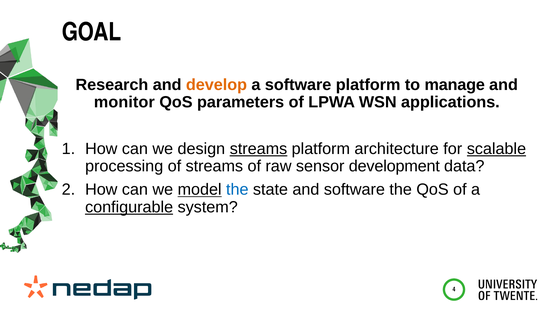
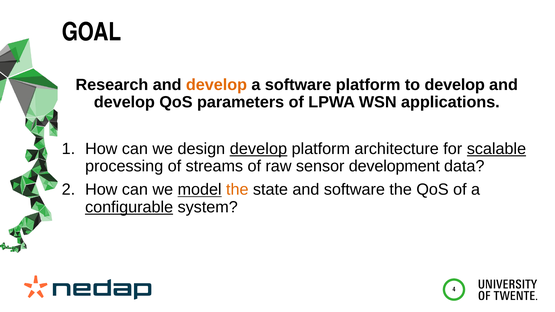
to manage: manage -> develop
monitor at (124, 102): monitor -> develop
design streams: streams -> develop
the at (237, 190) colour: blue -> orange
